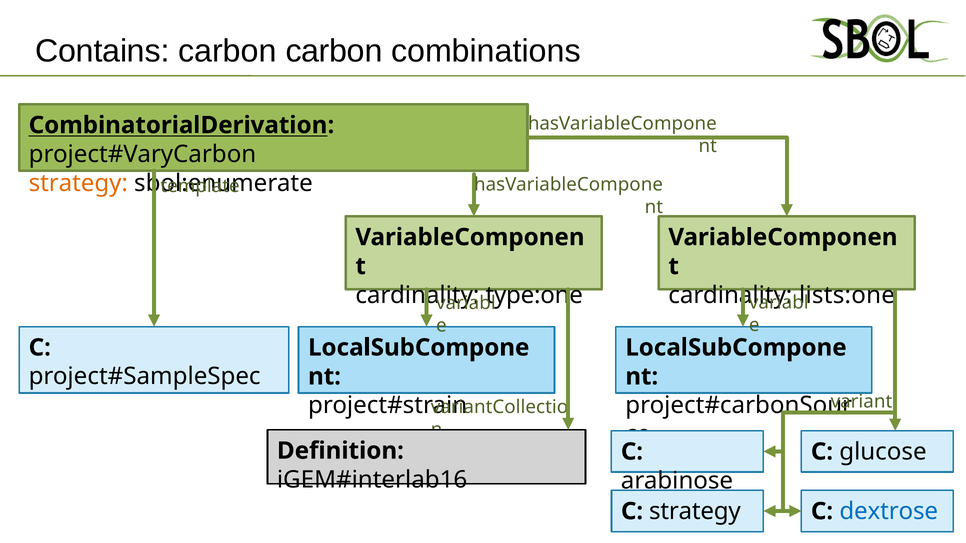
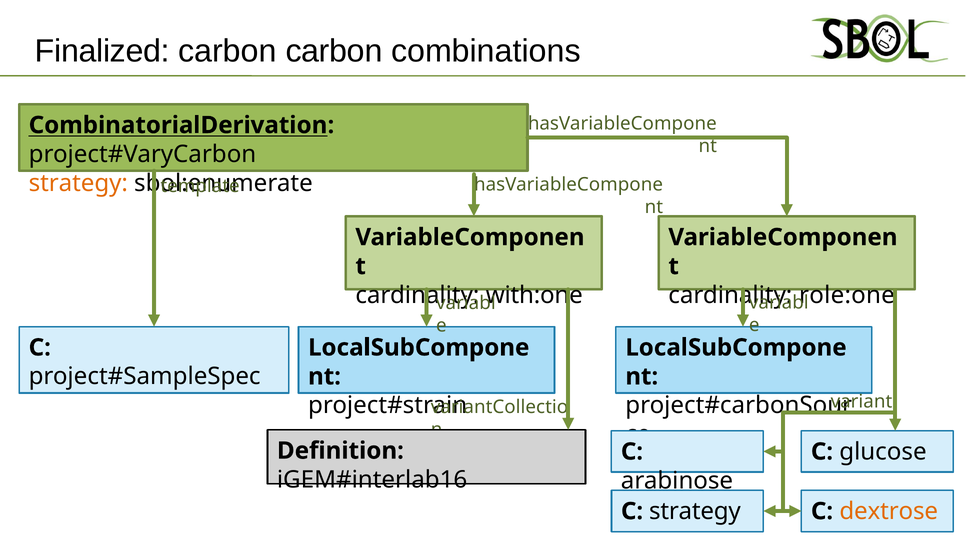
Contains: Contains -> Finalized
type:one: type:one -> with:one
lists:one: lists:one -> role:one
dextrose colour: blue -> orange
